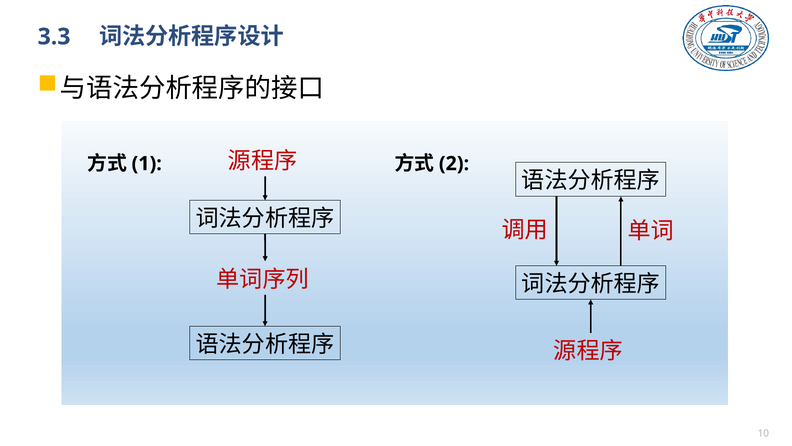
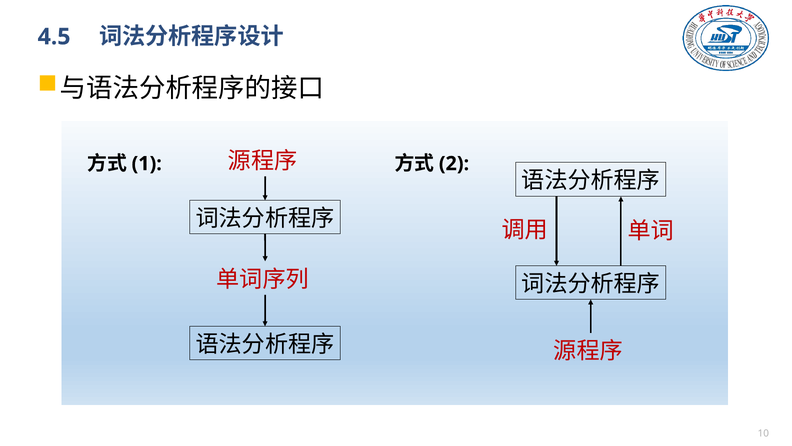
3.3: 3.3 -> 4.5
